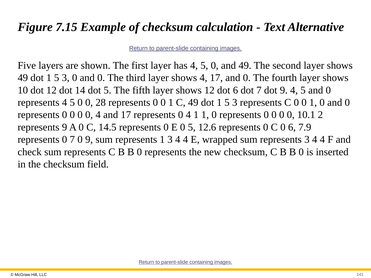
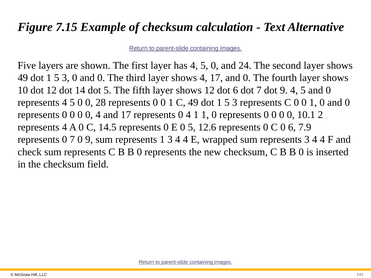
and 49: 49 -> 24
9 at (65, 127): 9 -> 4
